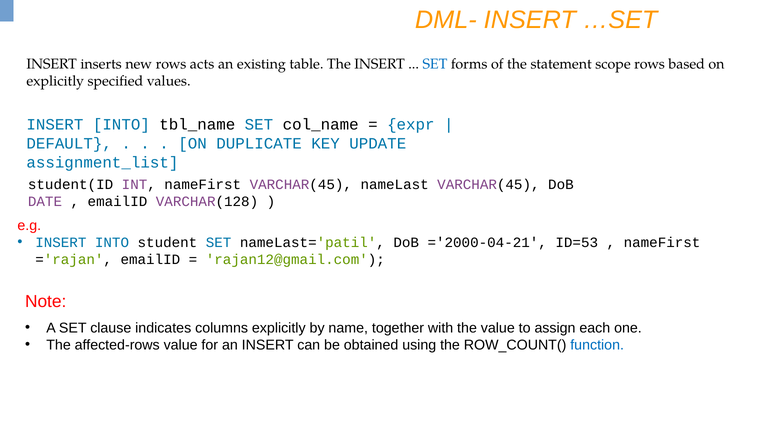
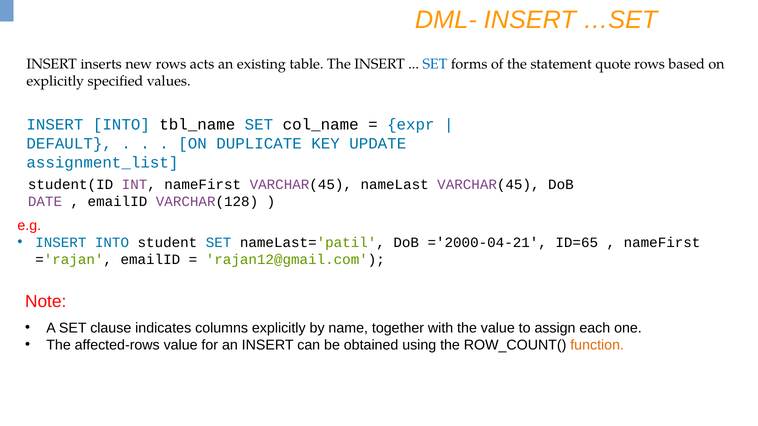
scope: scope -> quote
ID=53: ID=53 -> ID=65
function colour: blue -> orange
